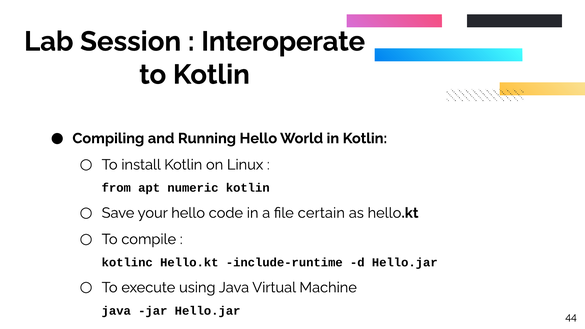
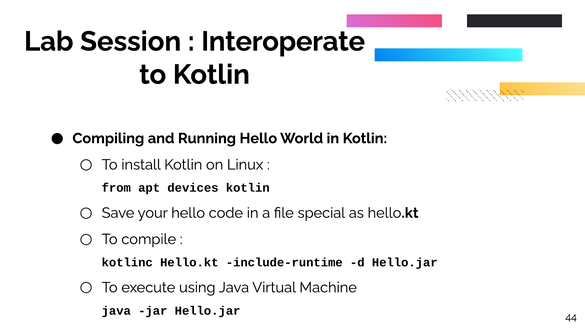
numeric: numeric -> devices
certain: certain -> special
